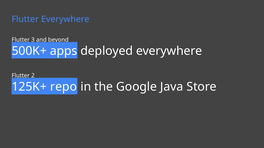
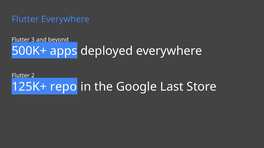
Java: Java -> Last
